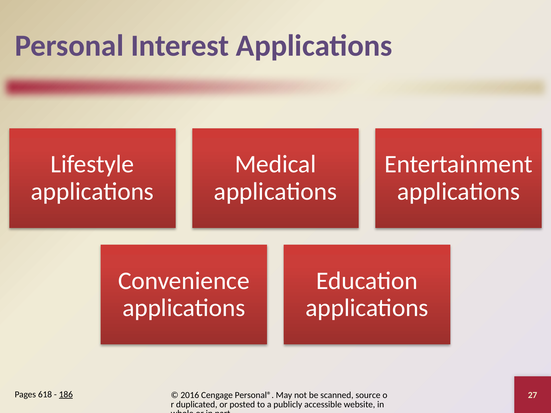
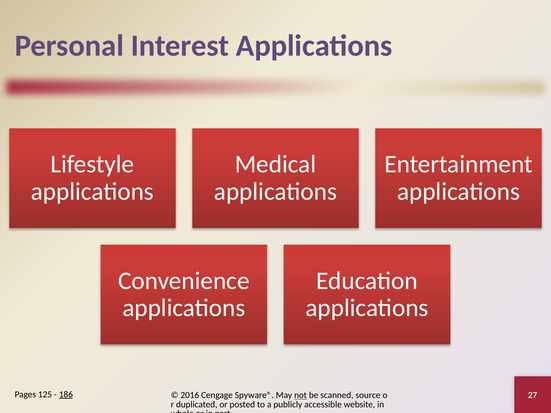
618: 618 -> 125
Personal®: Personal® -> Spyware®
not underline: none -> present
